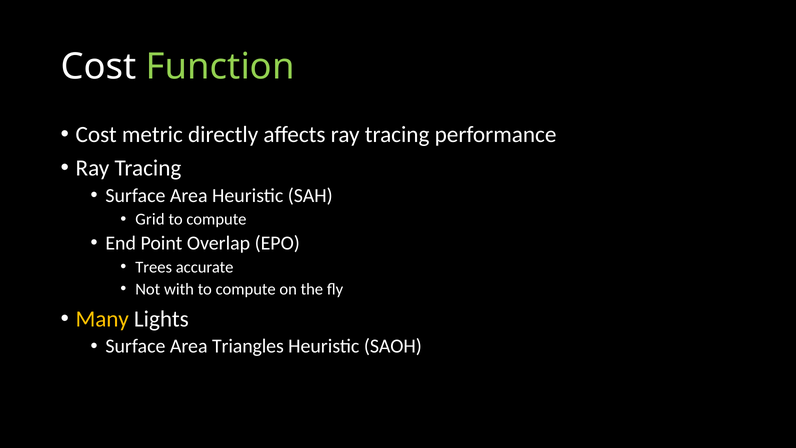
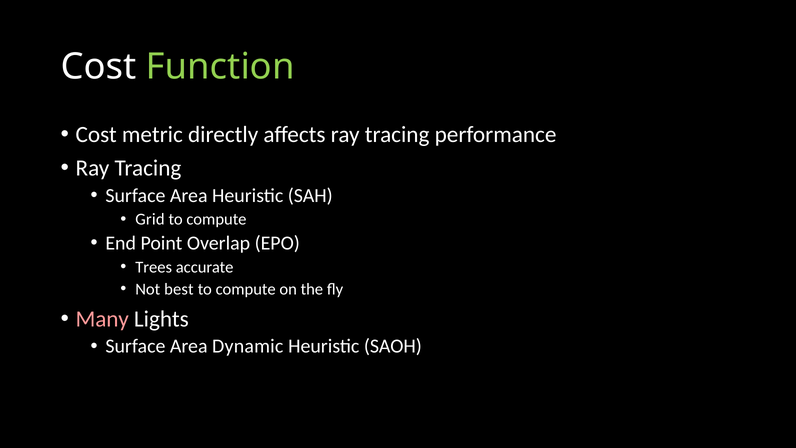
with: with -> best
Many colour: yellow -> pink
Triangles: Triangles -> Dynamic
